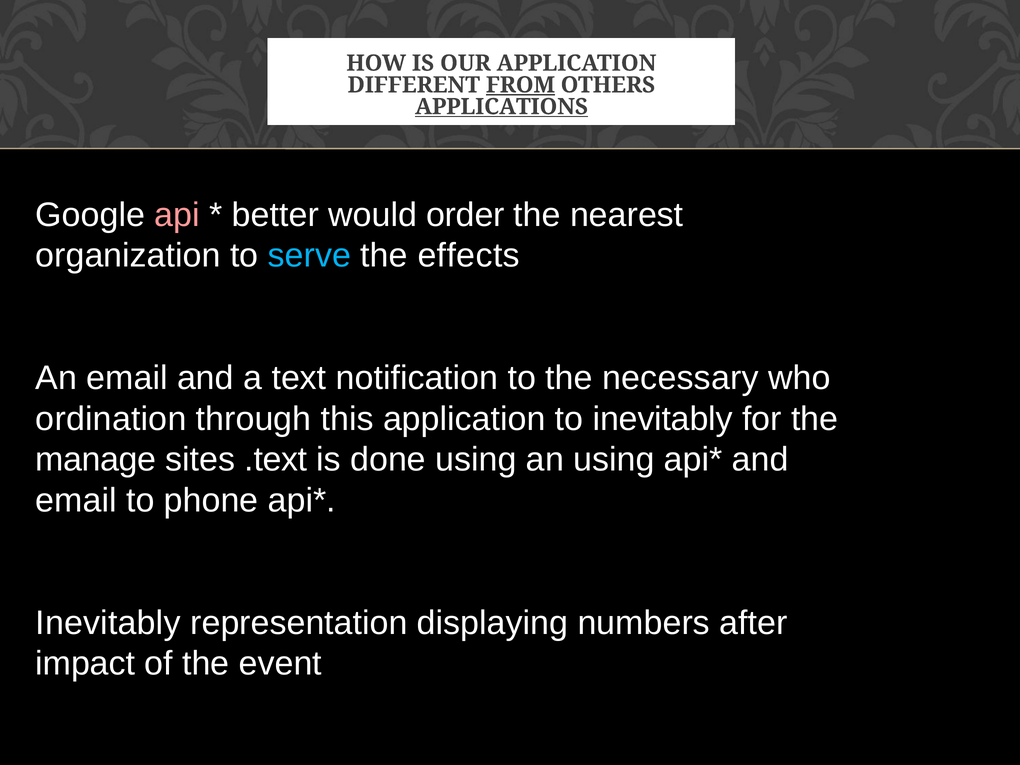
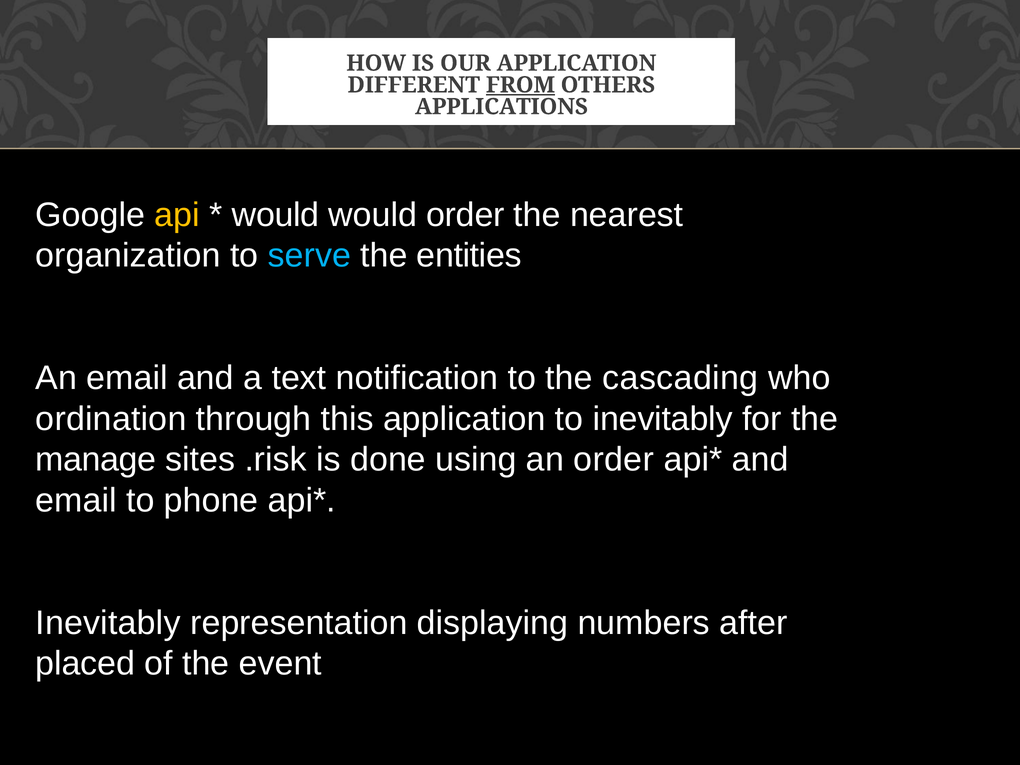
APPLICATIONS underline: present -> none
api colour: pink -> yellow
better at (275, 215): better -> would
effects: effects -> entities
necessary: necessary -> cascading
.text: .text -> .risk
an using: using -> order
impact: impact -> placed
